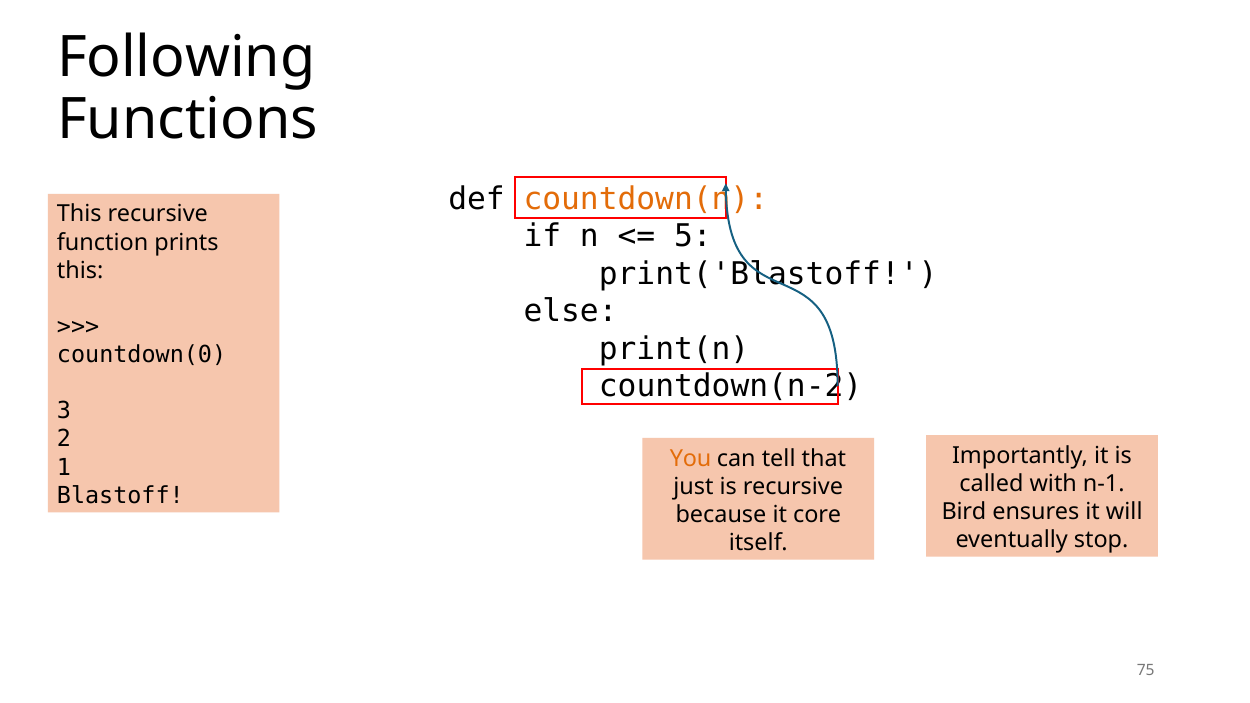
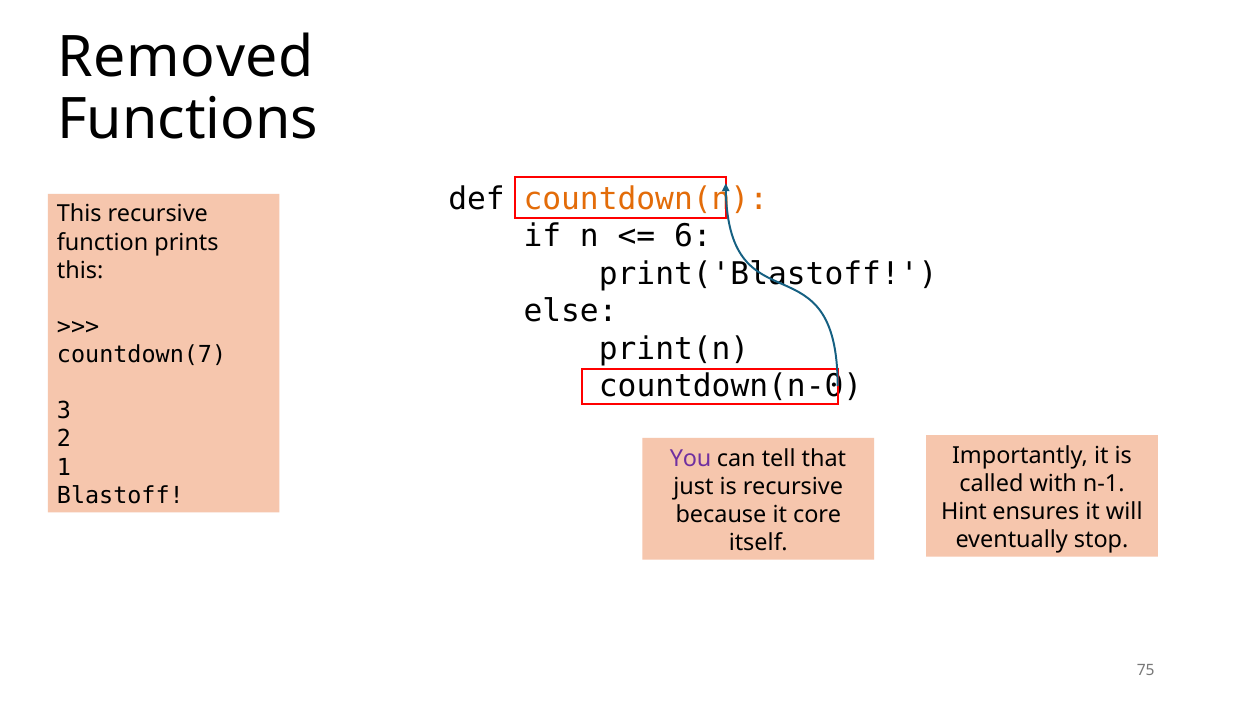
Following: Following -> Removed
5: 5 -> 6
countdown(0: countdown(0 -> countdown(7
countdown(n-2: countdown(n-2 -> countdown(n-0
You colour: orange -> purple
Bird: Bird -> Hint
